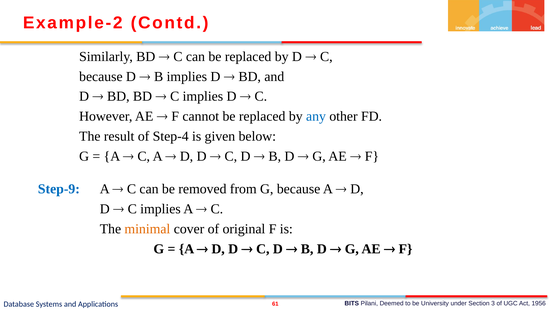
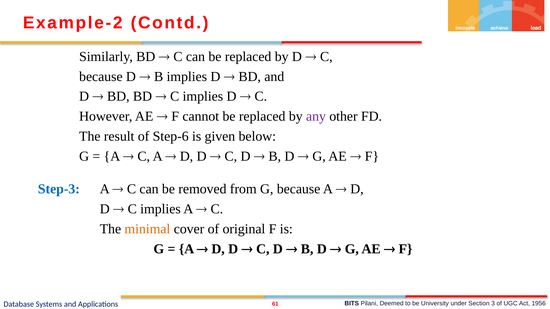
any colour: blue -> purple
Step-4: Step-4 -> Step-6
Step-9: Step-9 -> Step-3
